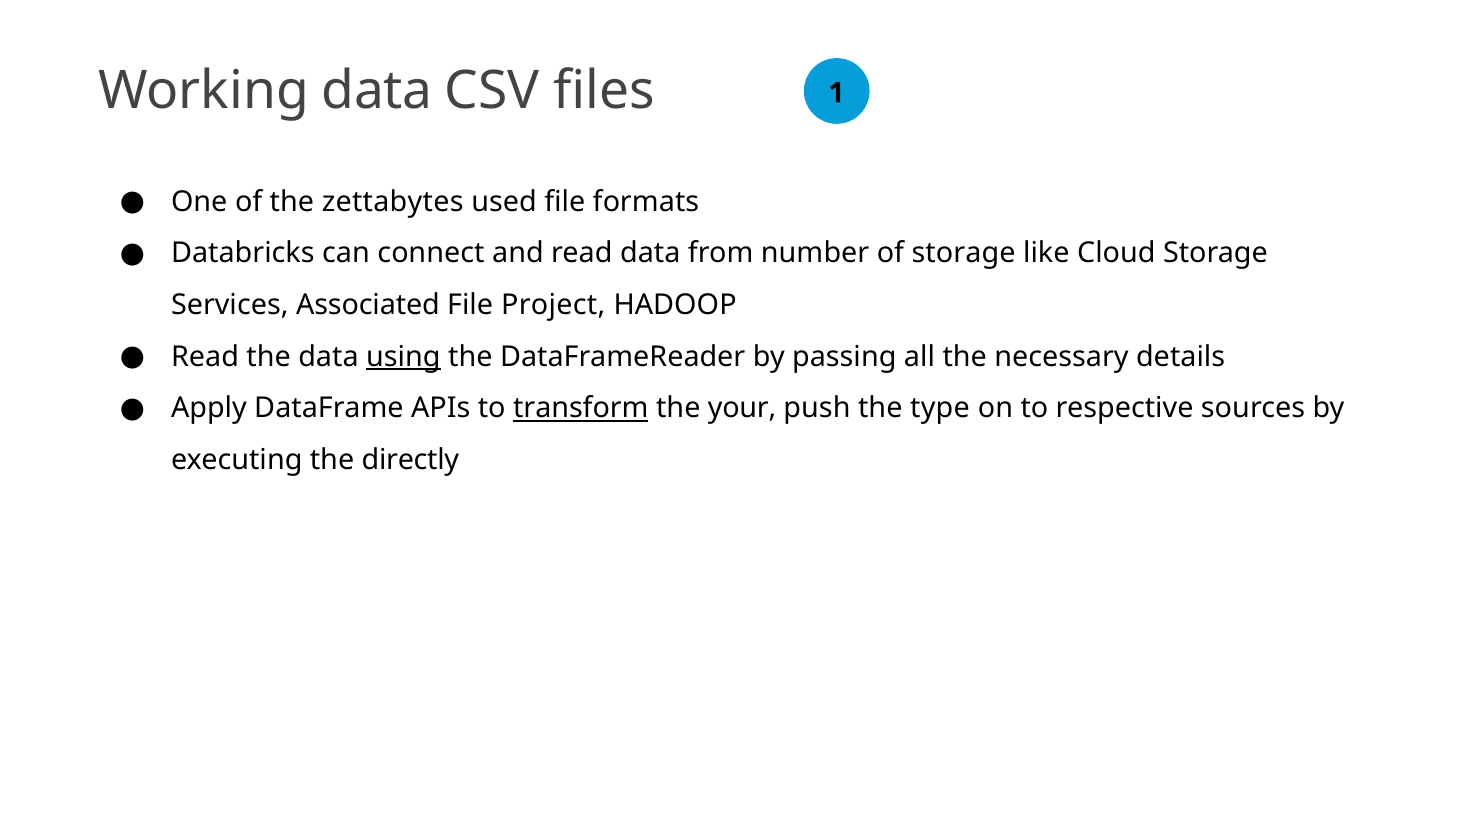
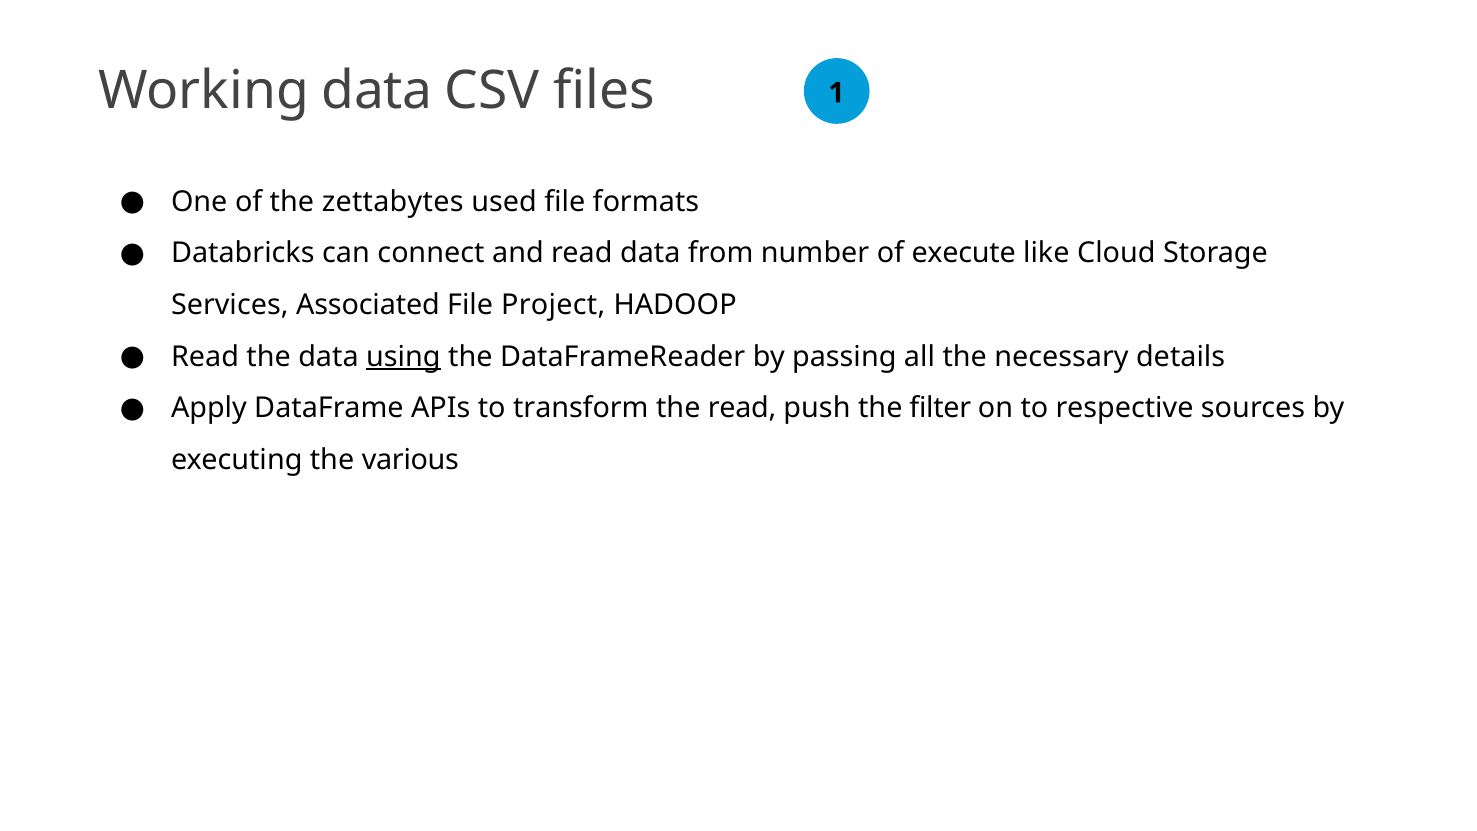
of storage: storage -> execute
transform underline: present -> none
the your: your -> read
type: type -> filter
directly: directly -> various
